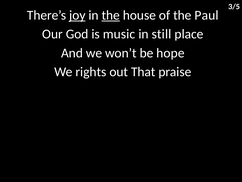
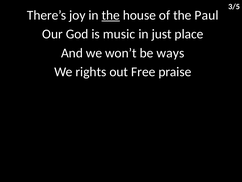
joy underline: present -> none
still: still -> just
hope: hope -> ways
That: That -> Free
